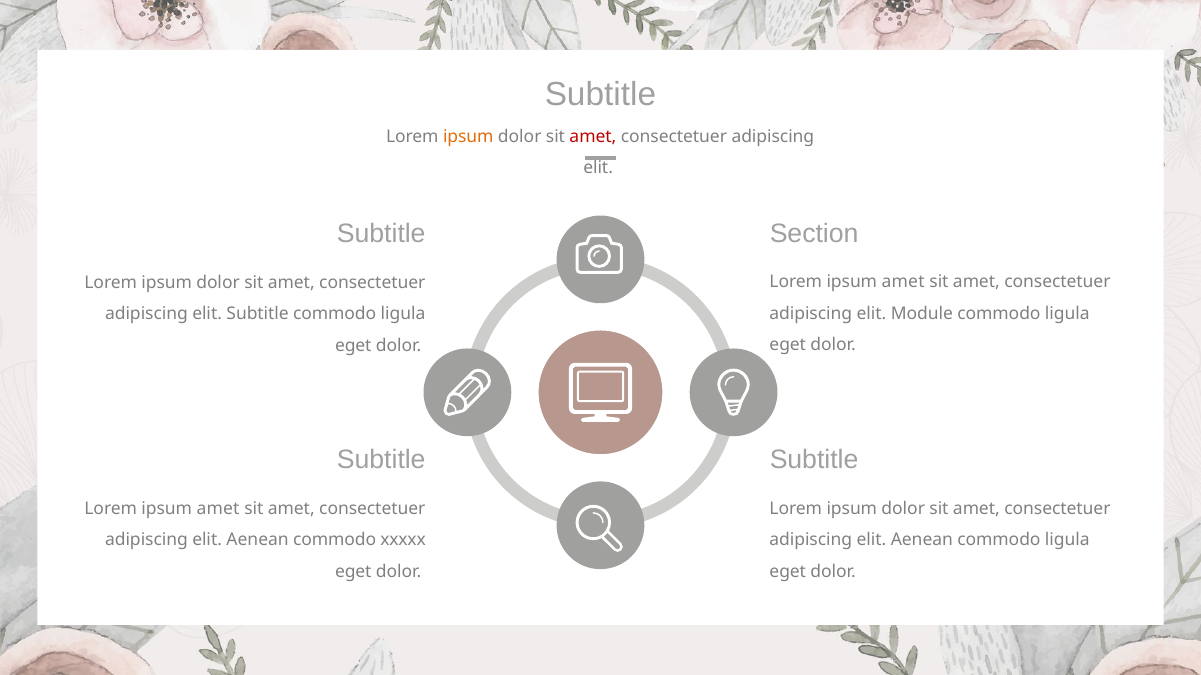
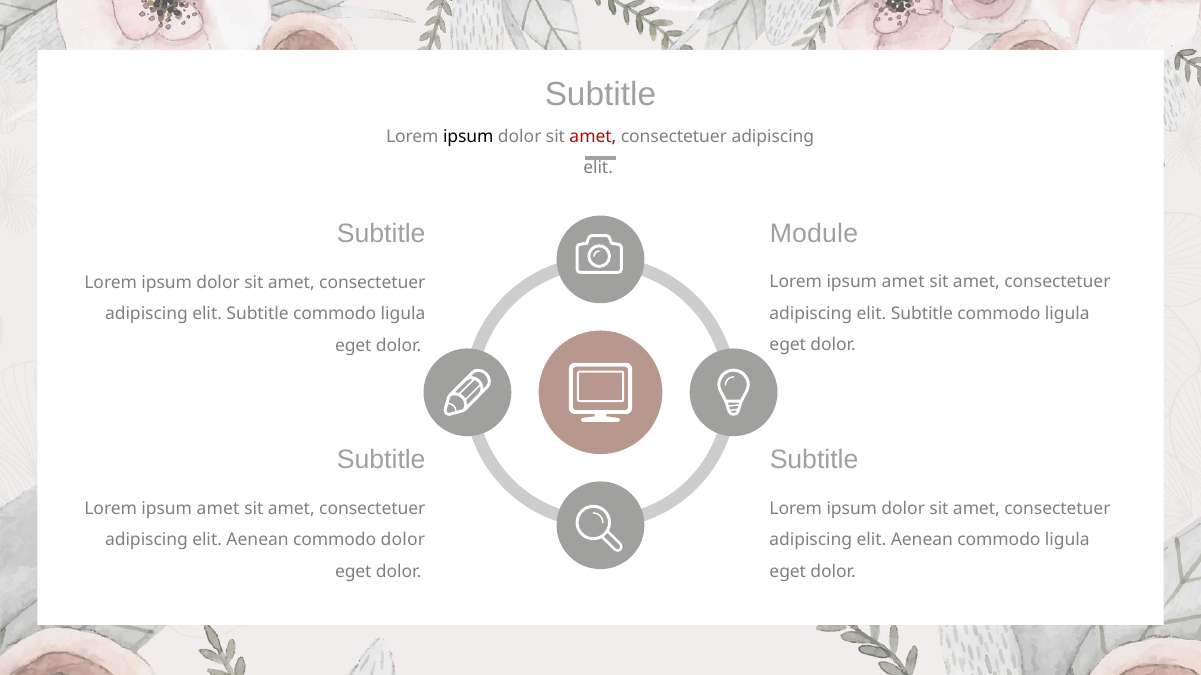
ipsum at (468, 137) colour: orange -> black
Section: Section -> Module
Module at (922, 314): Module -> Subtitle
commodo xxxxx: xxxxx -> dolor
